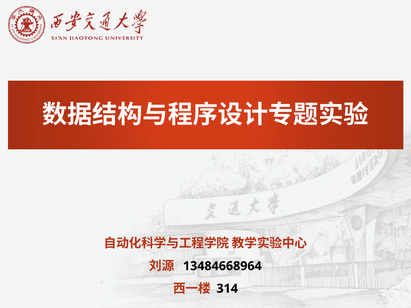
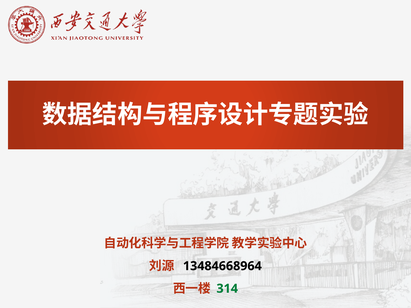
314 colour: black -> green
